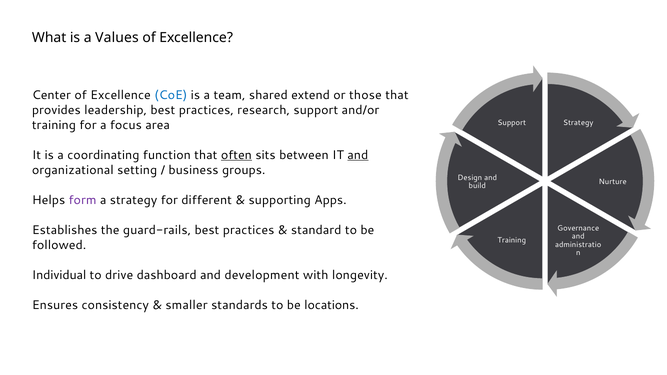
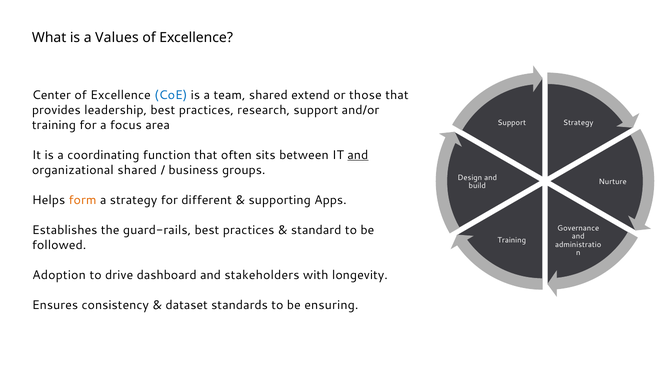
often underline: present -> none
organizational setting: setting -> shared
form colour: purple -> orange
Individual: Individual -> Adoption
development: development -> stakeholders
smaller: smaller -> dataset
locations: locations -> ensuring
